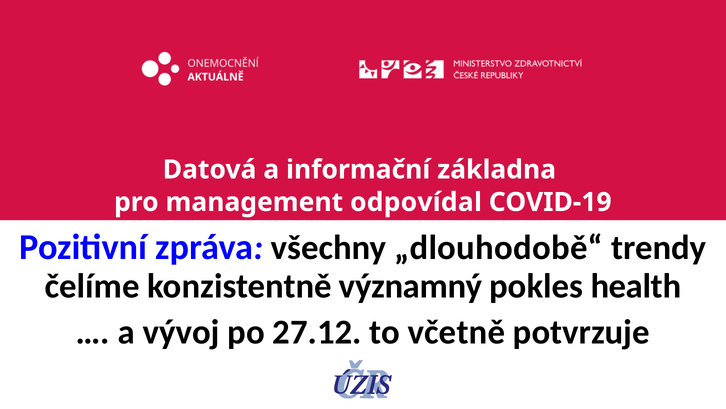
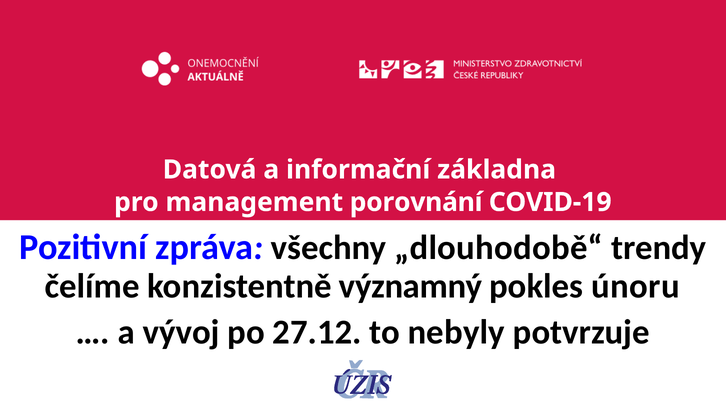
odpovídal: odpovídal -> porovnání
health: health -> únoru
včetně: včetně -> nebyly
